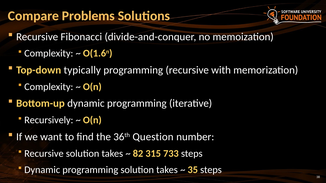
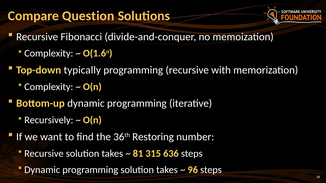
Problems: Problems -> Question
Question: Question -> Restoring
82: 82 -> 81
733: 733 -> 636
35: 35 -> 96
